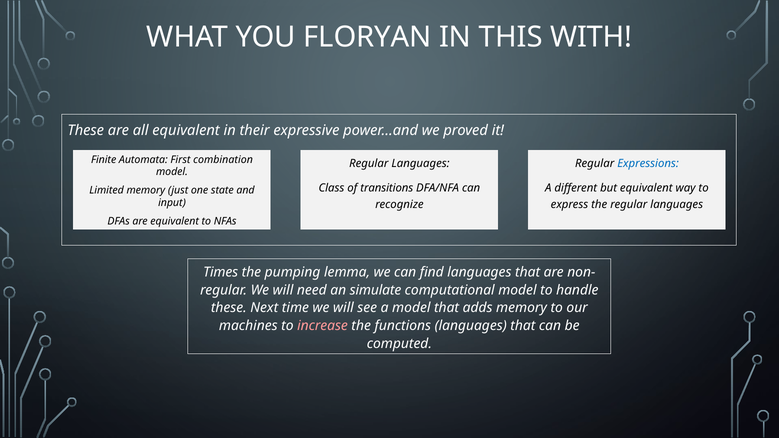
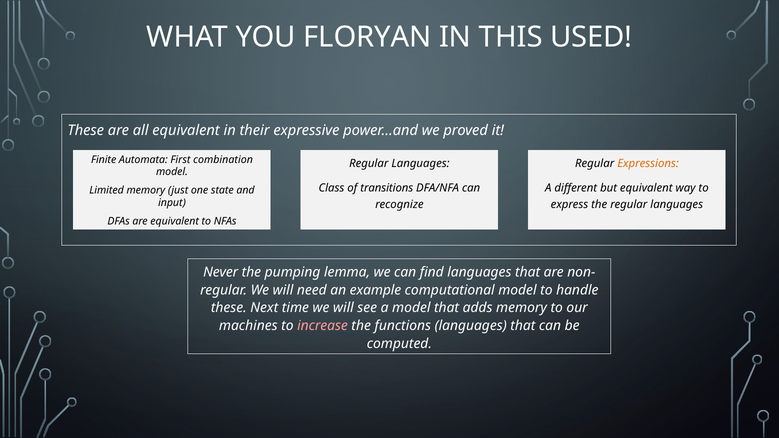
WITH: WITH -> USED
Expressions colour: blue -> orange
Times: Times -> Never
simulate: simulate -> example
